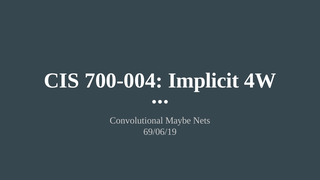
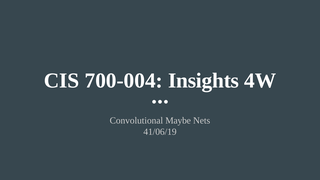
Implicit: Implicit -> Insights
69/06/19: 69/06/19 -> 41/06/19
